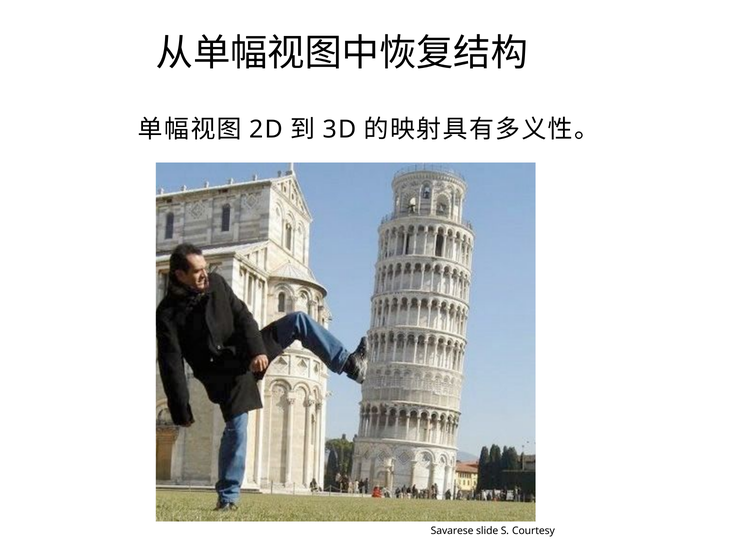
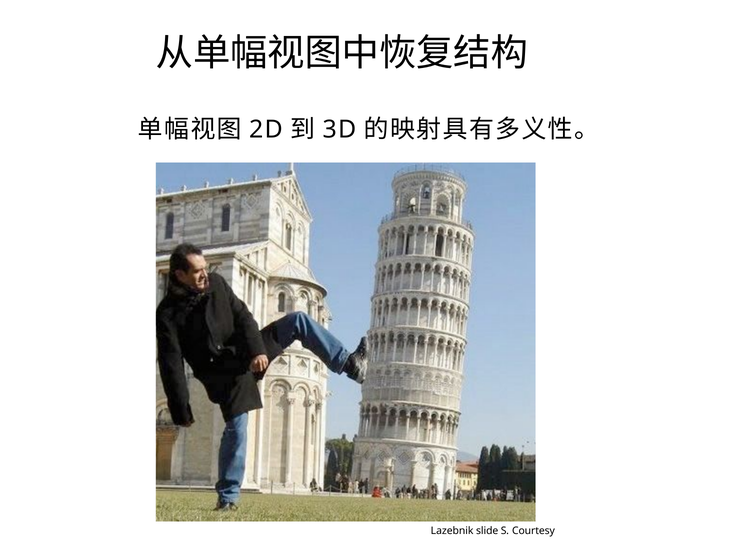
Savarese: Savarese -> Lazebnik
